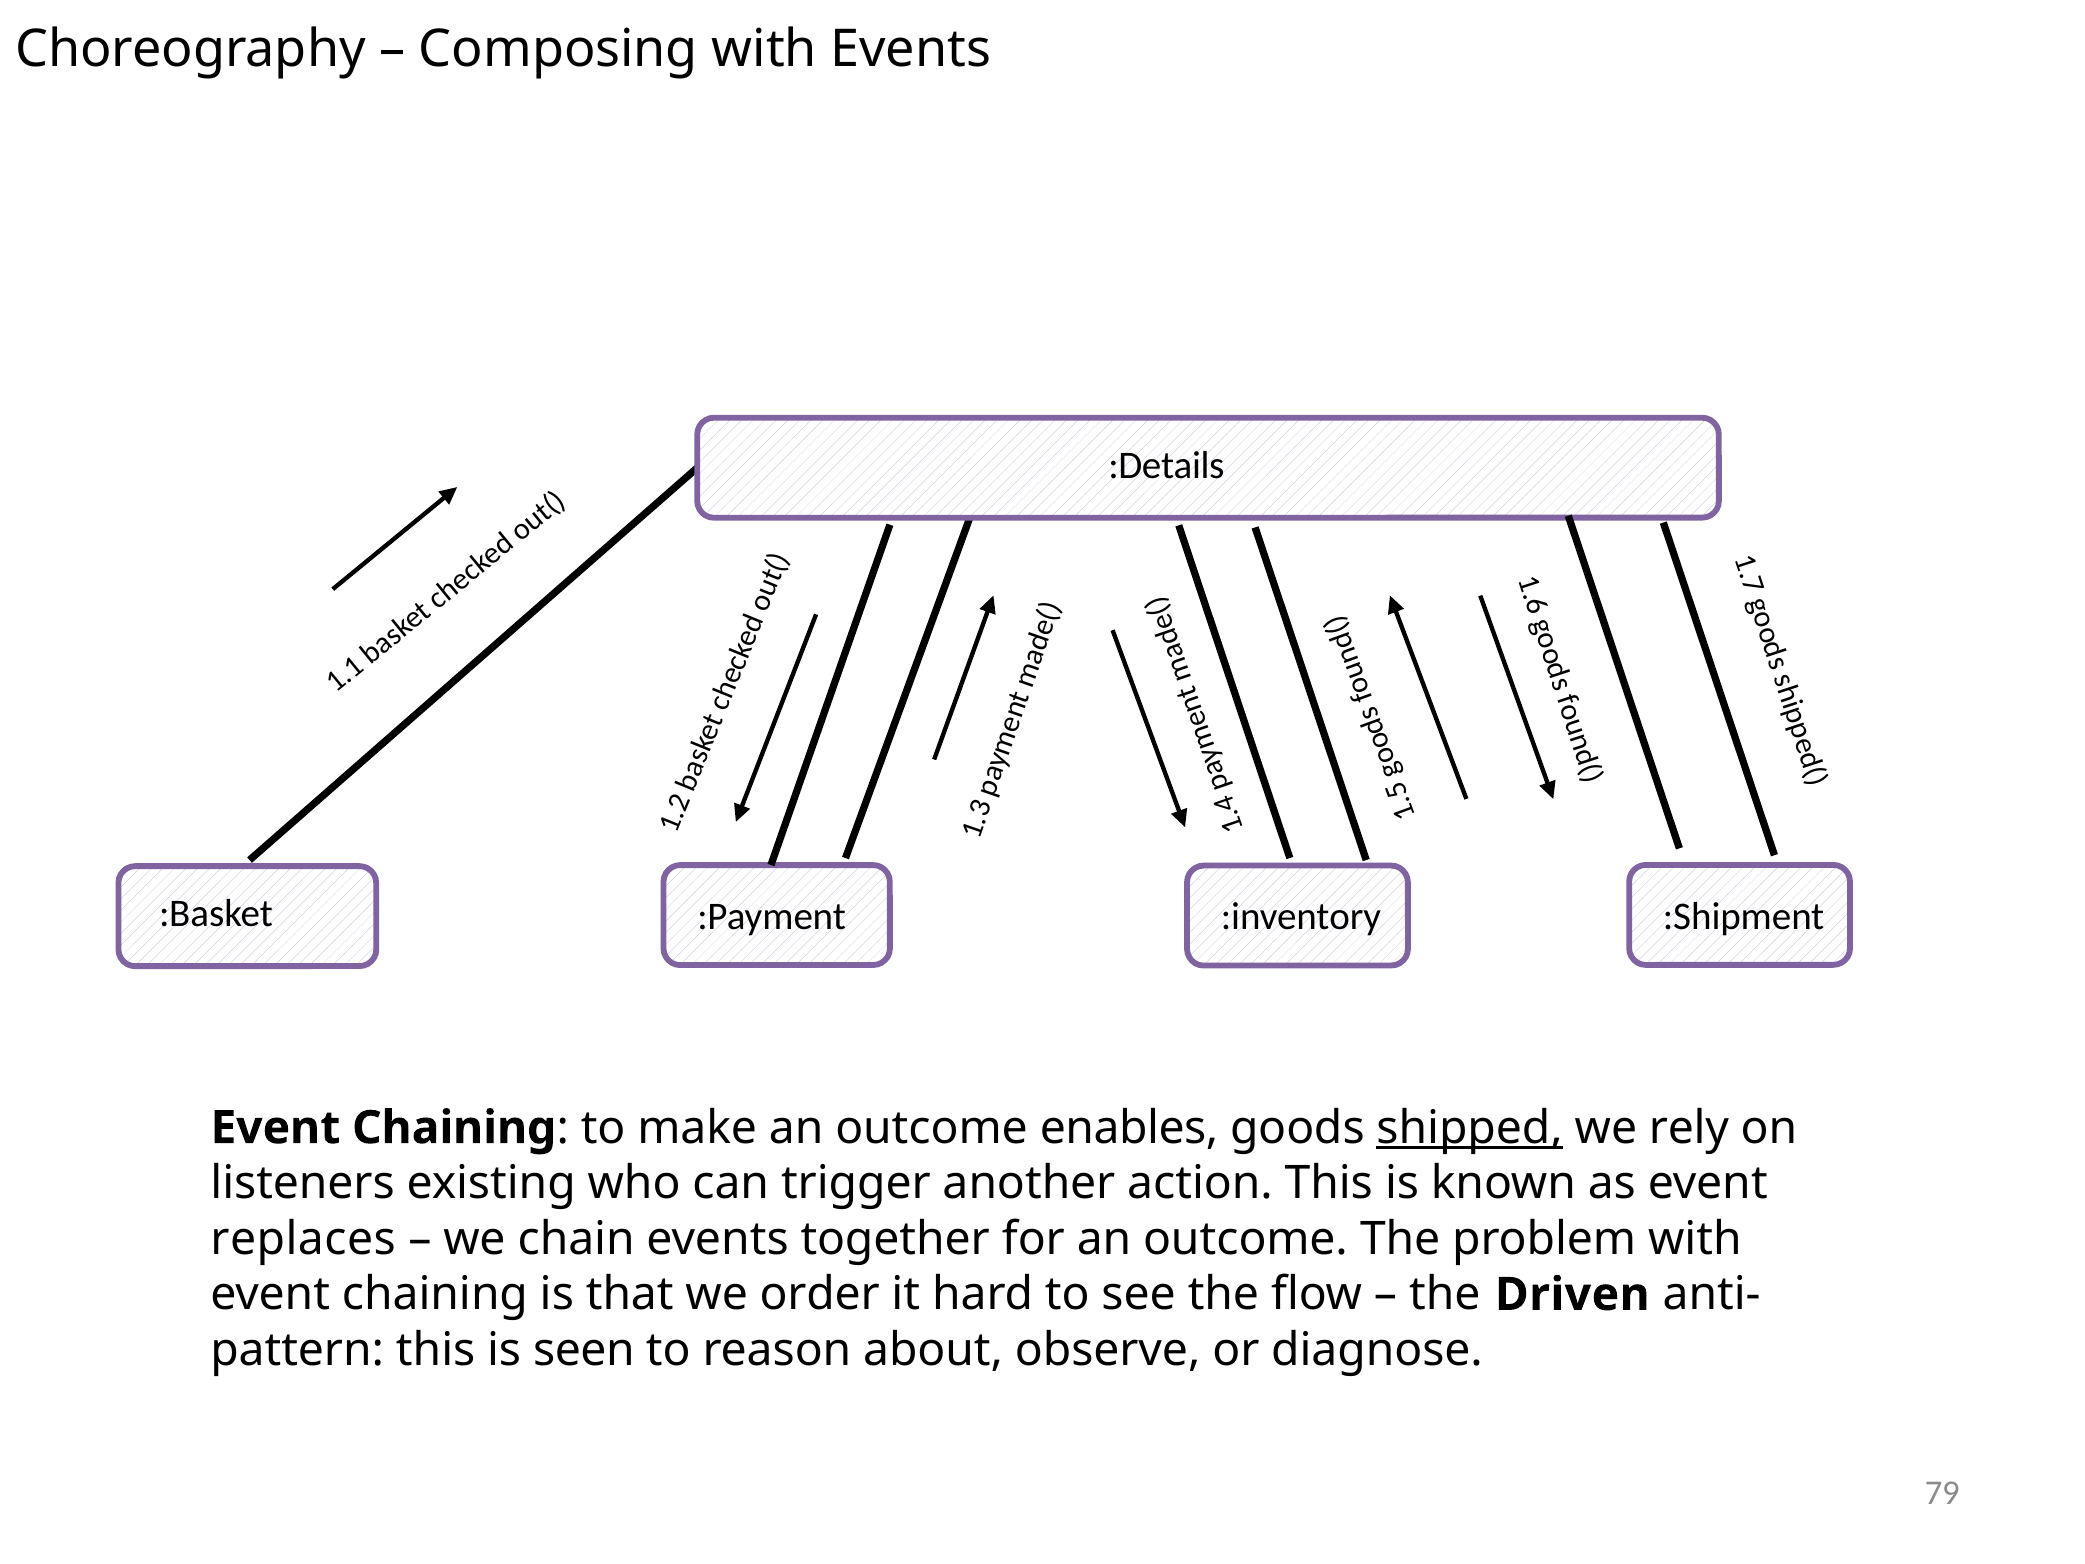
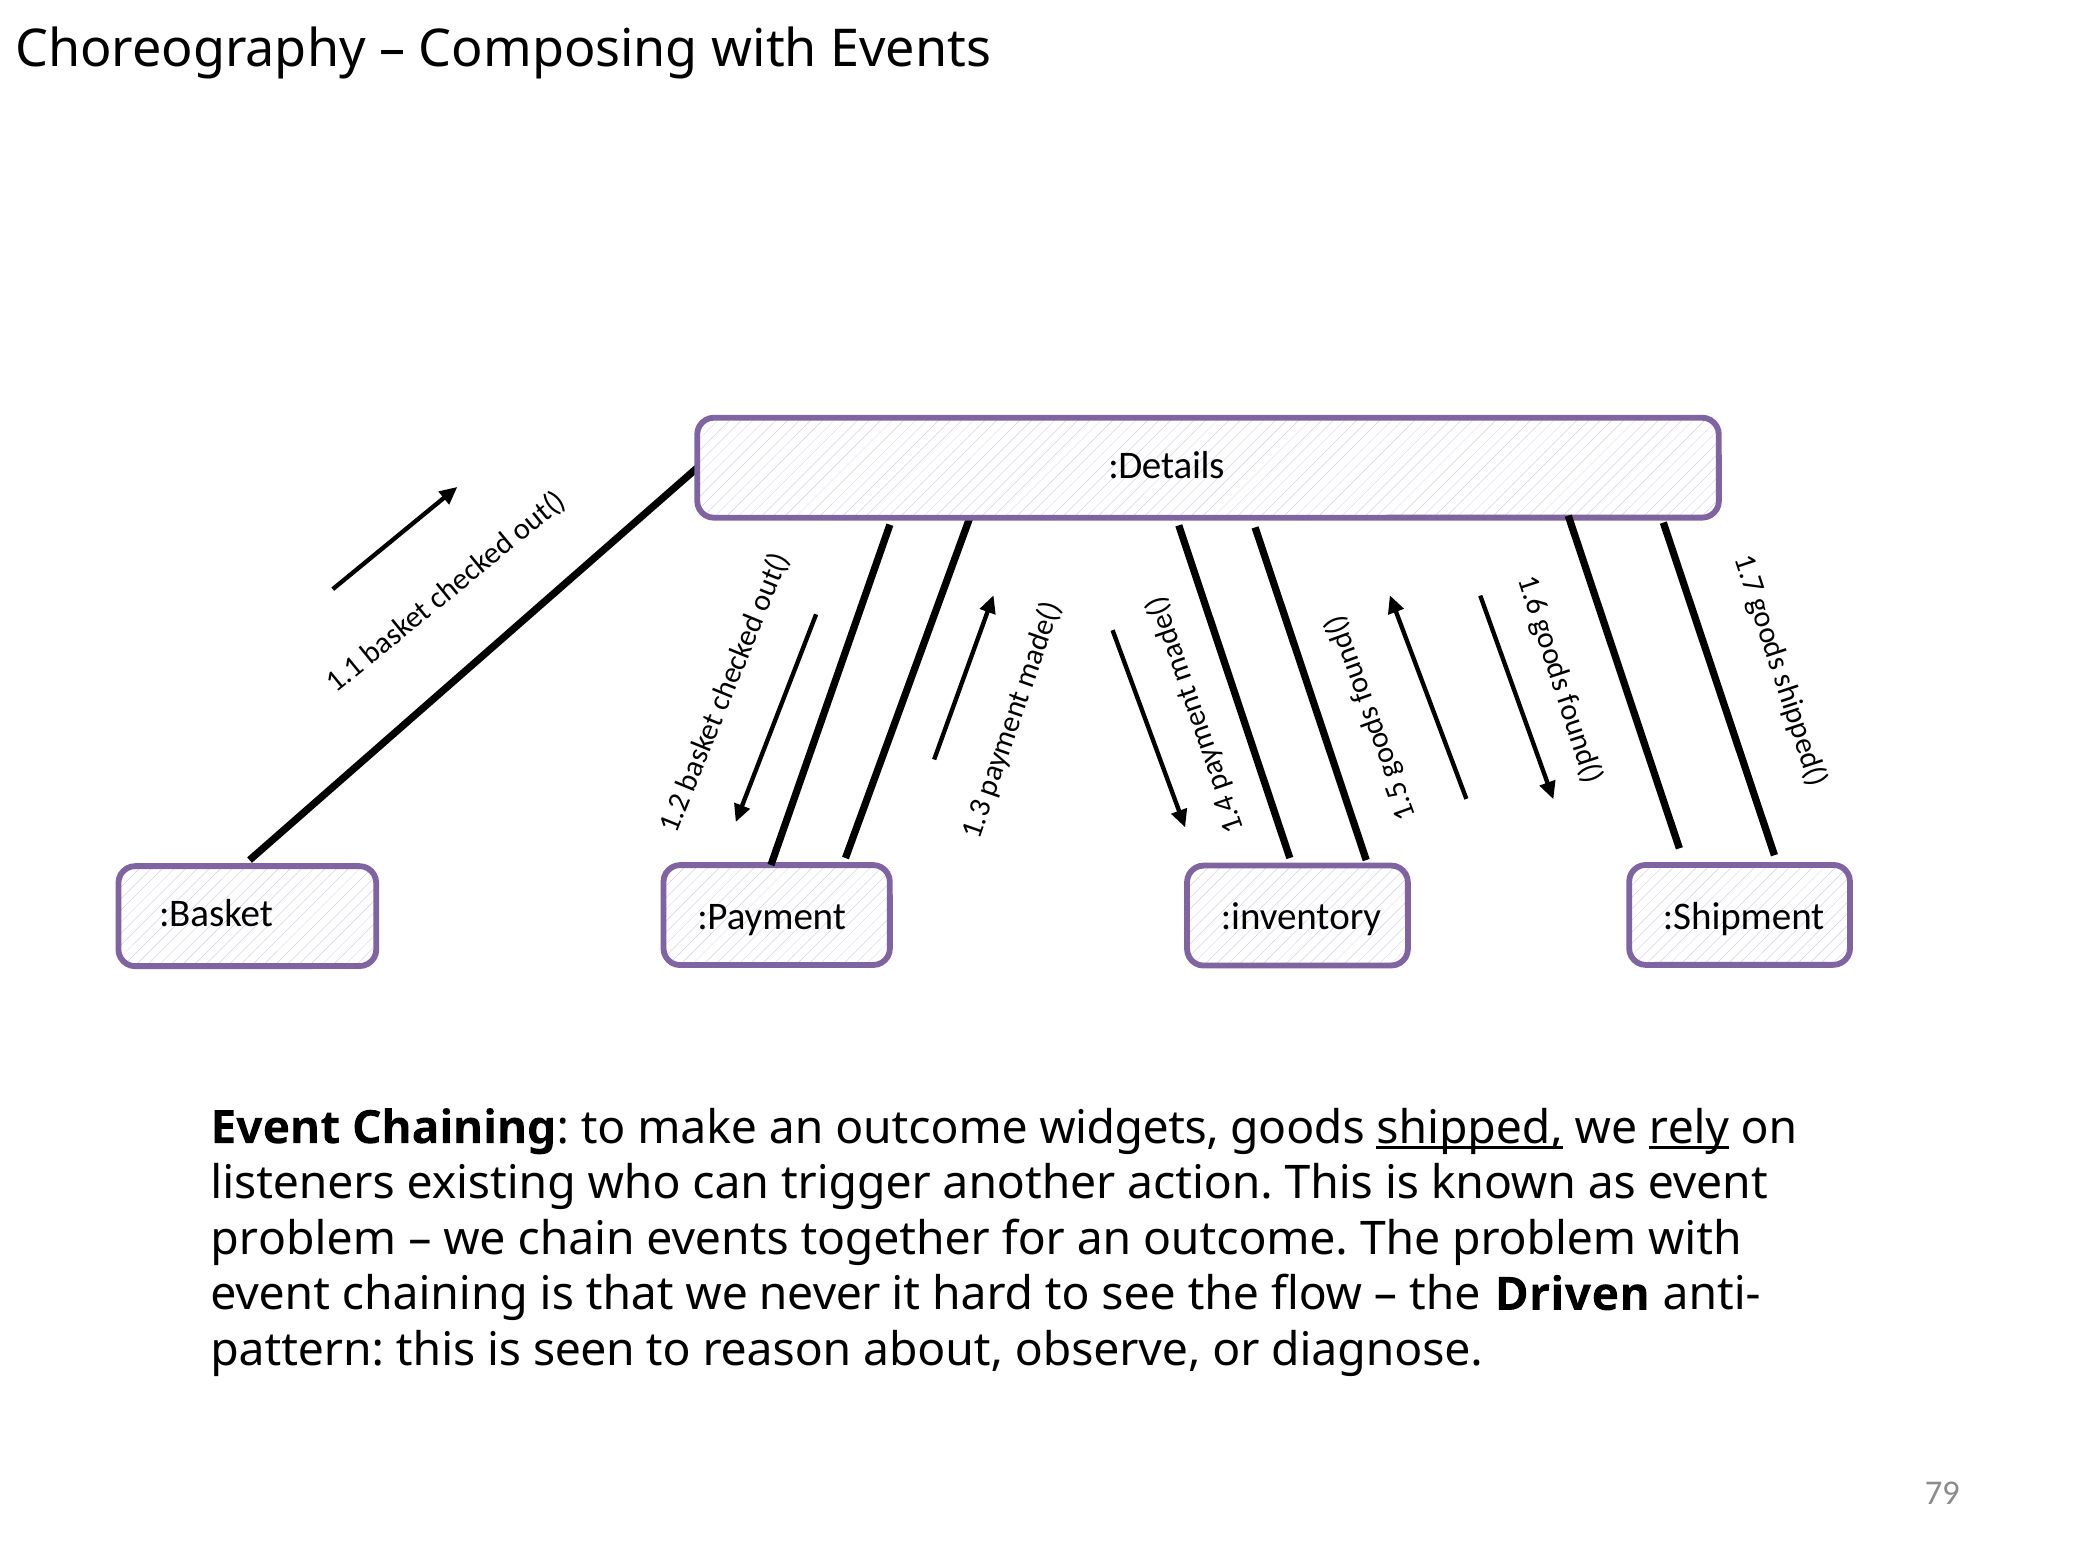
enables: enables -> widgets
rely underline: none -> present
replaces at (303, 1239): replaces -> problem
order: order -> never
